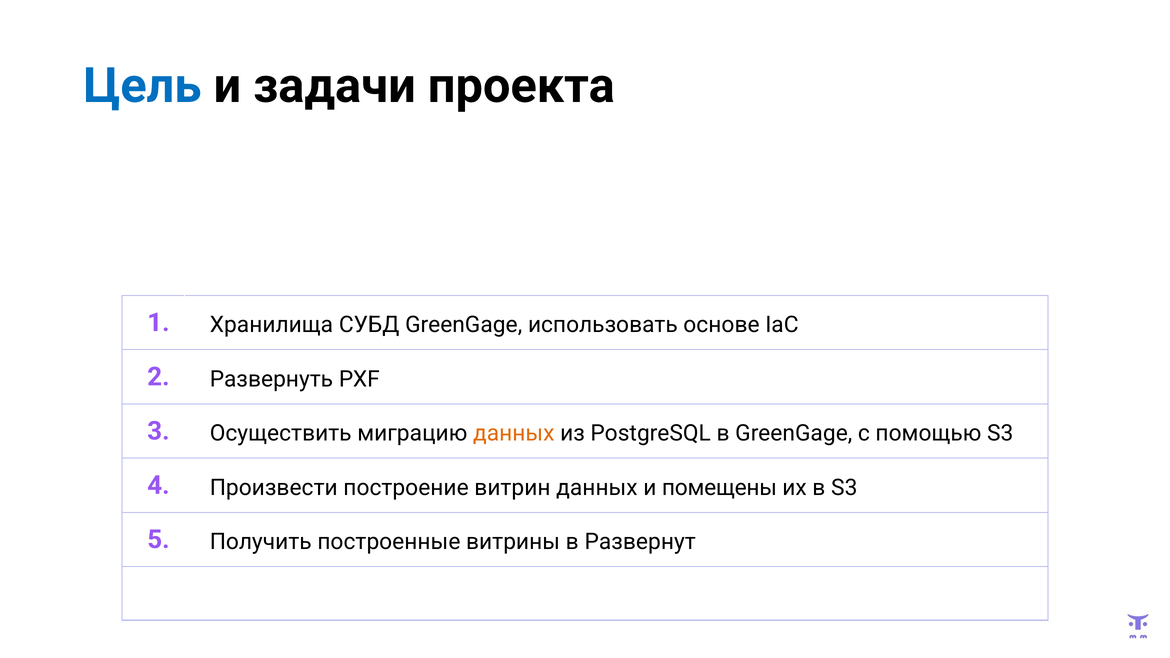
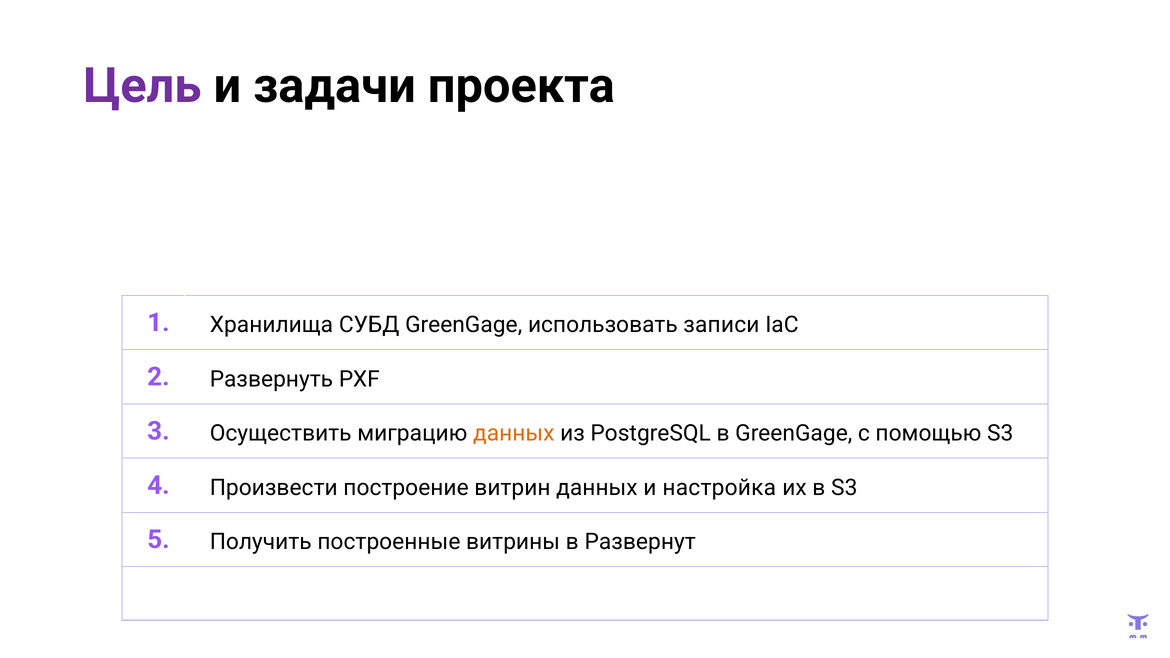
Цель colour: blue -> purple
основе: основе -> записи
помещены: помещены -> настройка
